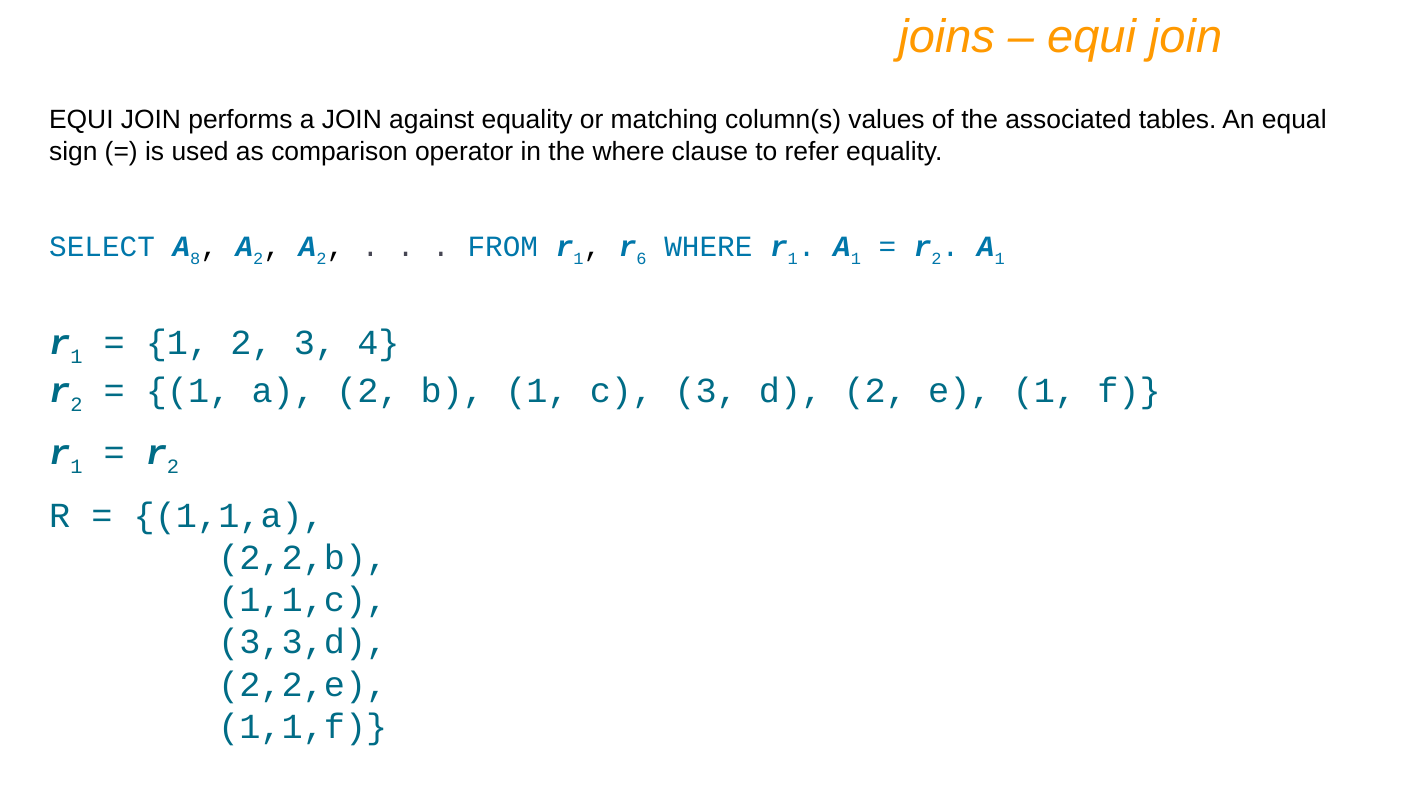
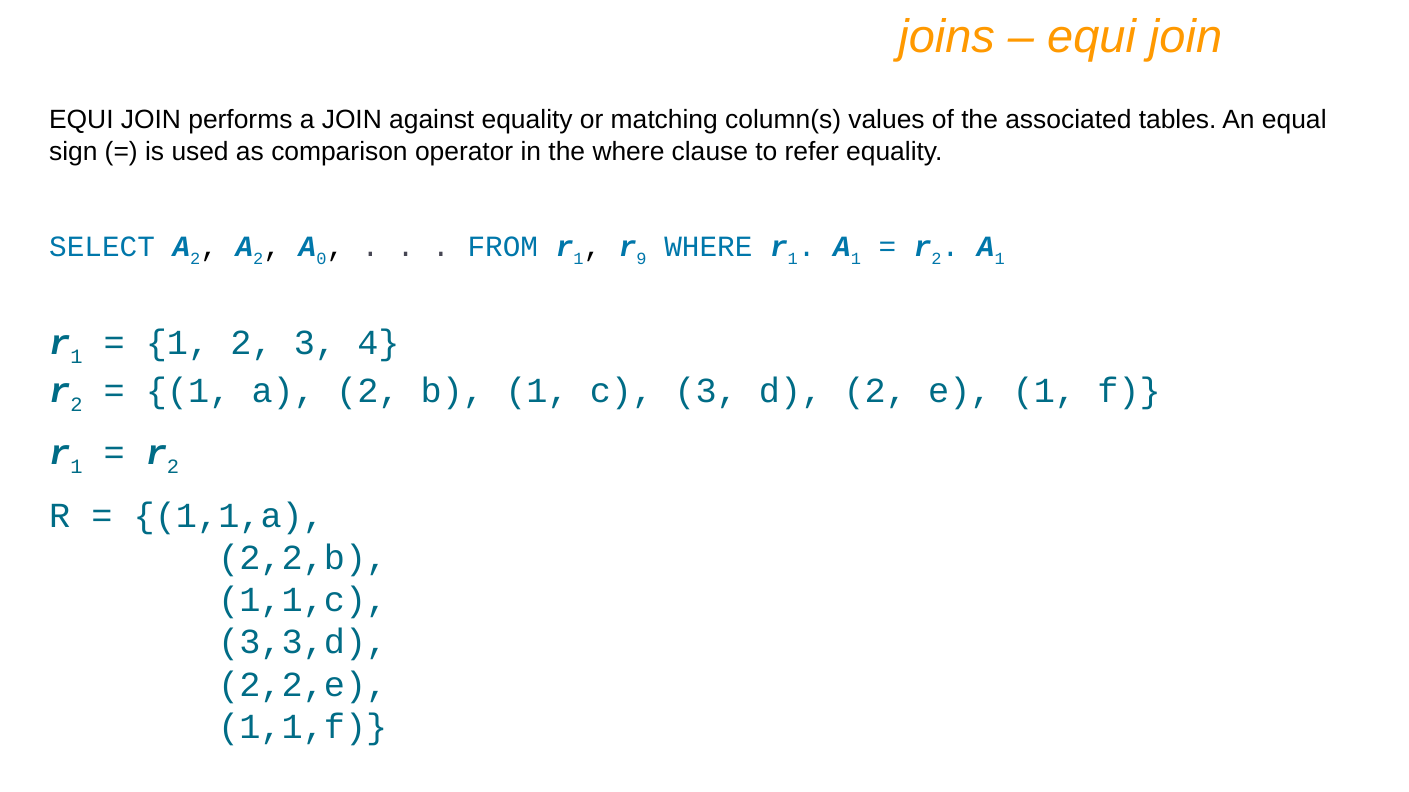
SELECT A 8: 8 -> 2
2 at (321, 259): 2 -> 0
6: 6 -> 9
